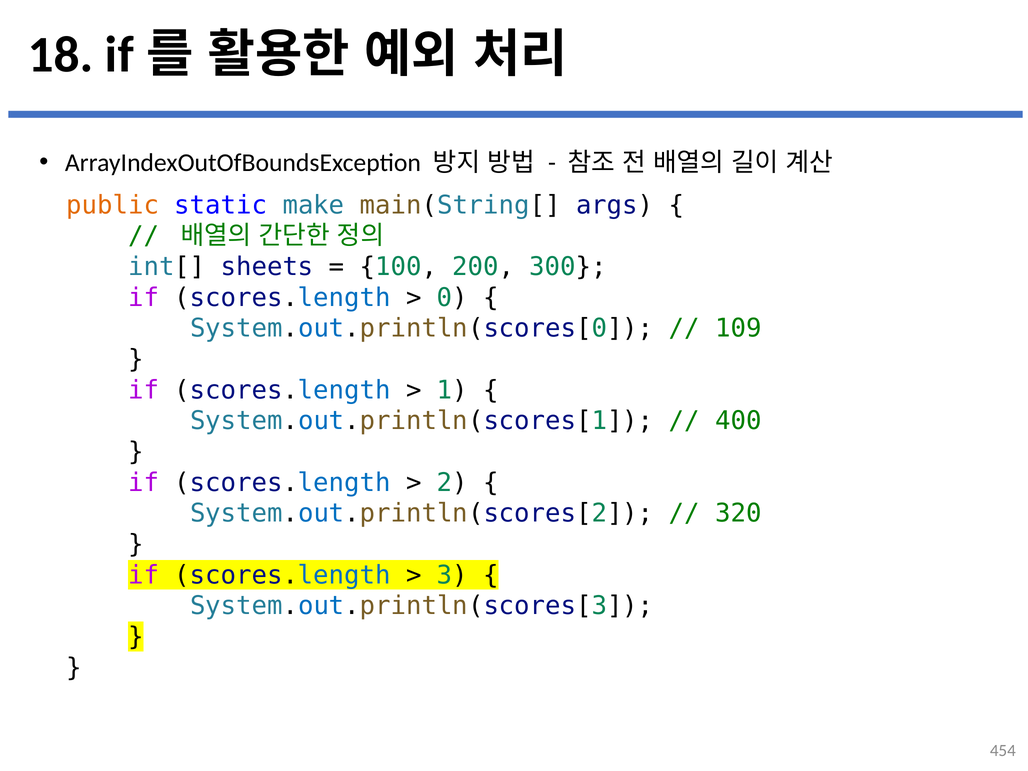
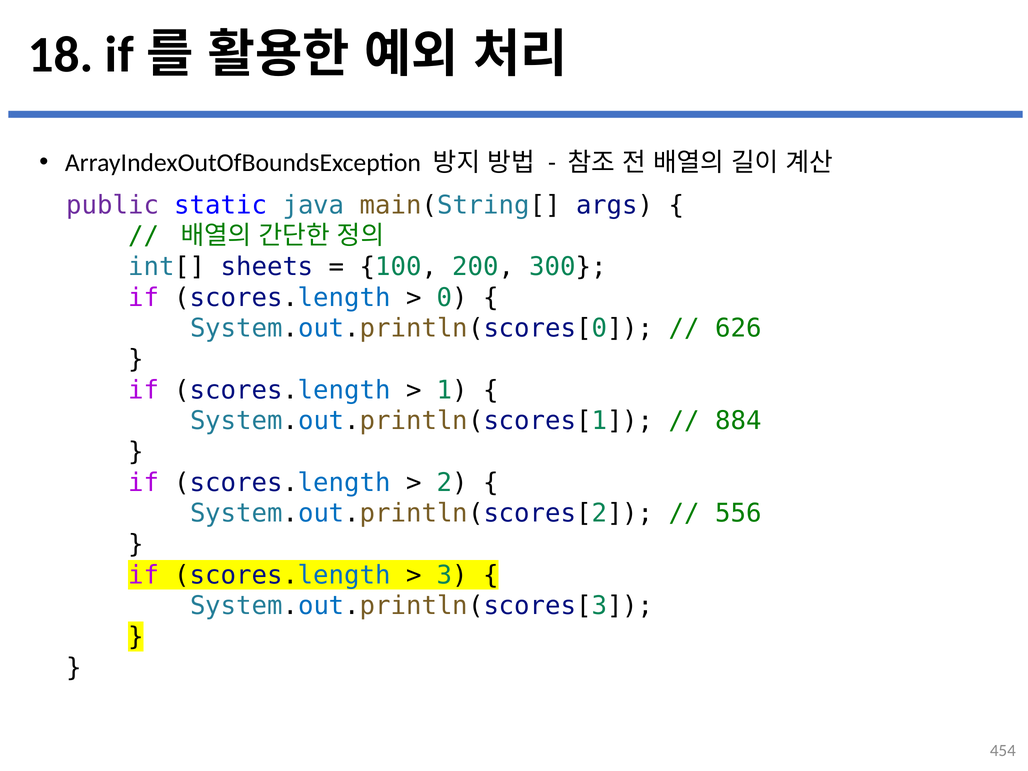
public colour: orange -> purple
make: make -> java
109: 109 -> 626
400: 400 -> 884
320: 320 -> 556
